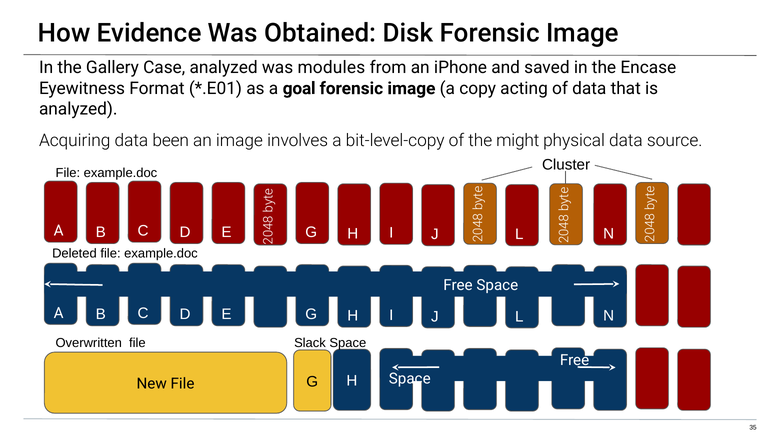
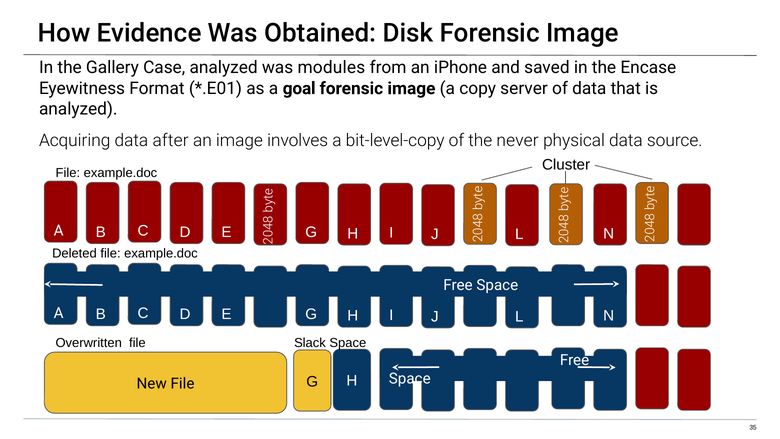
acting: acting -> server
been: been -> after
might: might -> never
